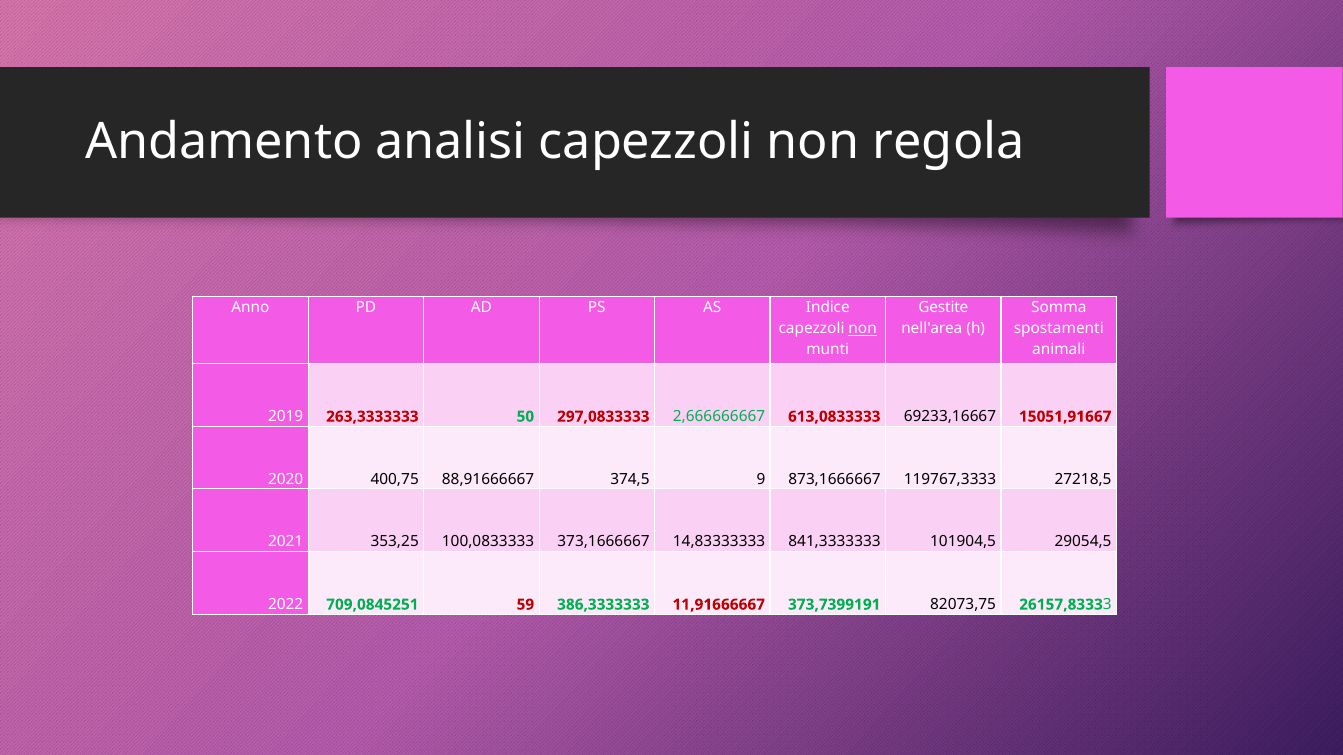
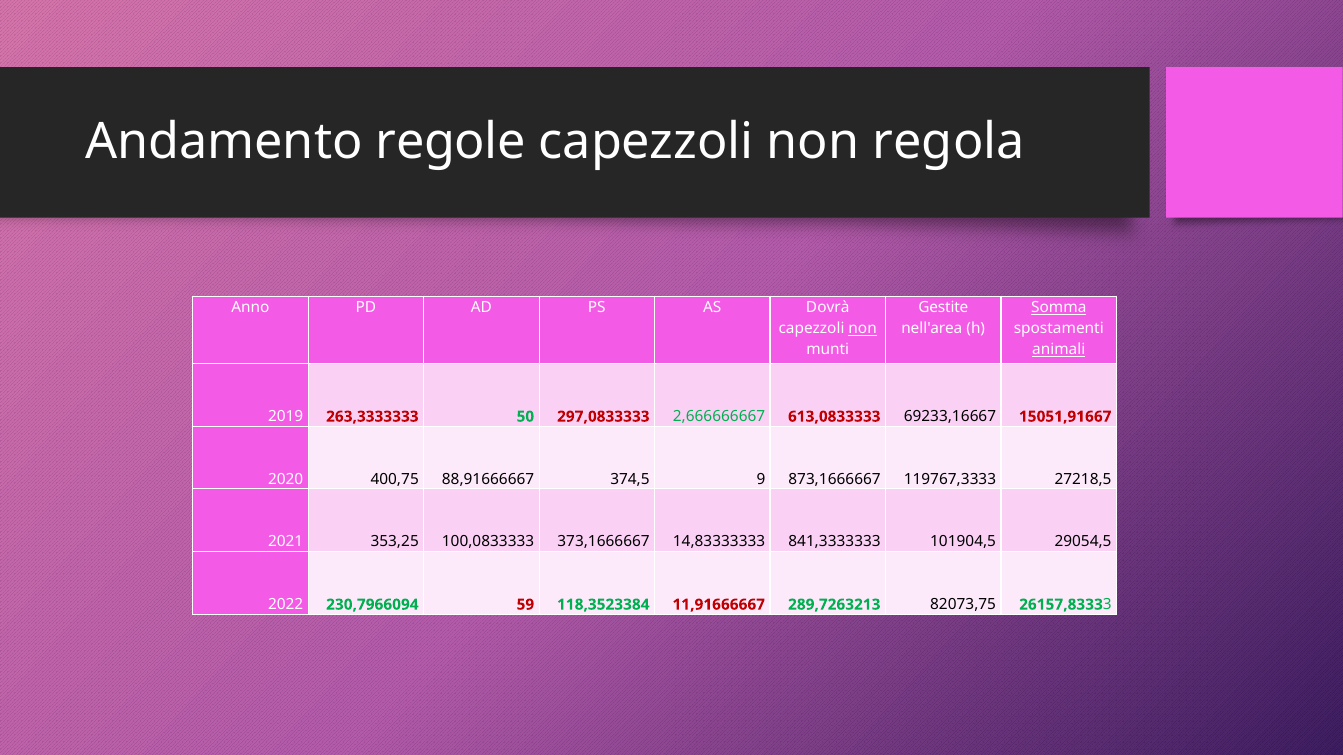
analisi: analisi -> regole
Indice: Indice -> Dovrà
Somma underline: none -> present
animali underline: none -> present
709,0845251: 709,0845251 -> 230,7966094
386,3333333: 386,3333333 -> 118,3523384
373,7399191: 373,7399191 -> 289,7263213
